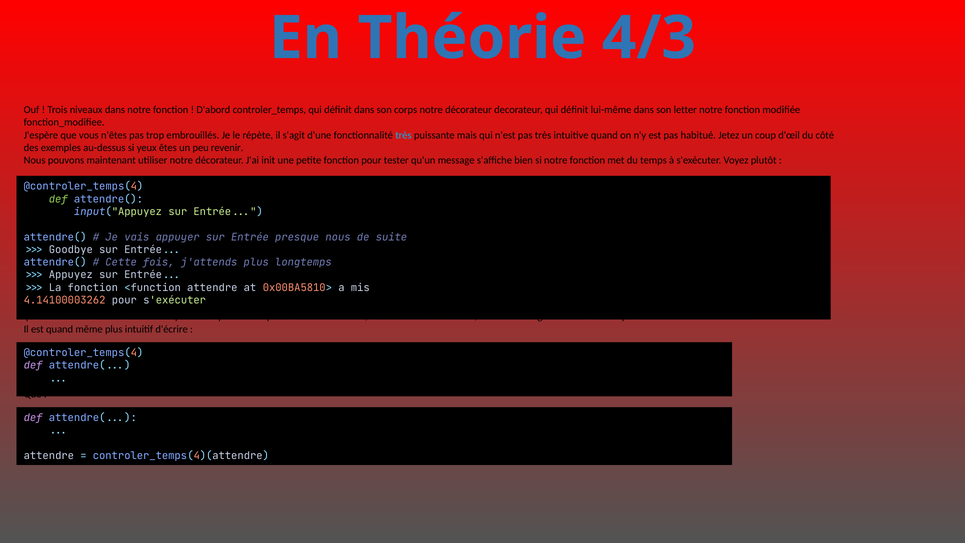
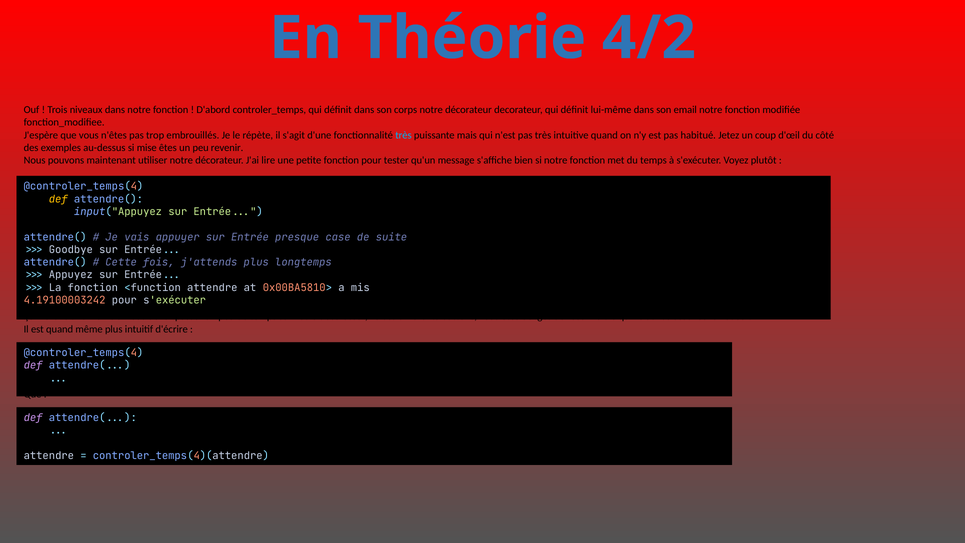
4/3: 4/3 -> 4/2
letter: letter -> email
yeux: yeux -> mise
init: init -> lire
def at (58, 199) colour: light green -> yellow
presque nous: nous -> case
4.14100003262: 4.14100003262 -> 4.19100003242
